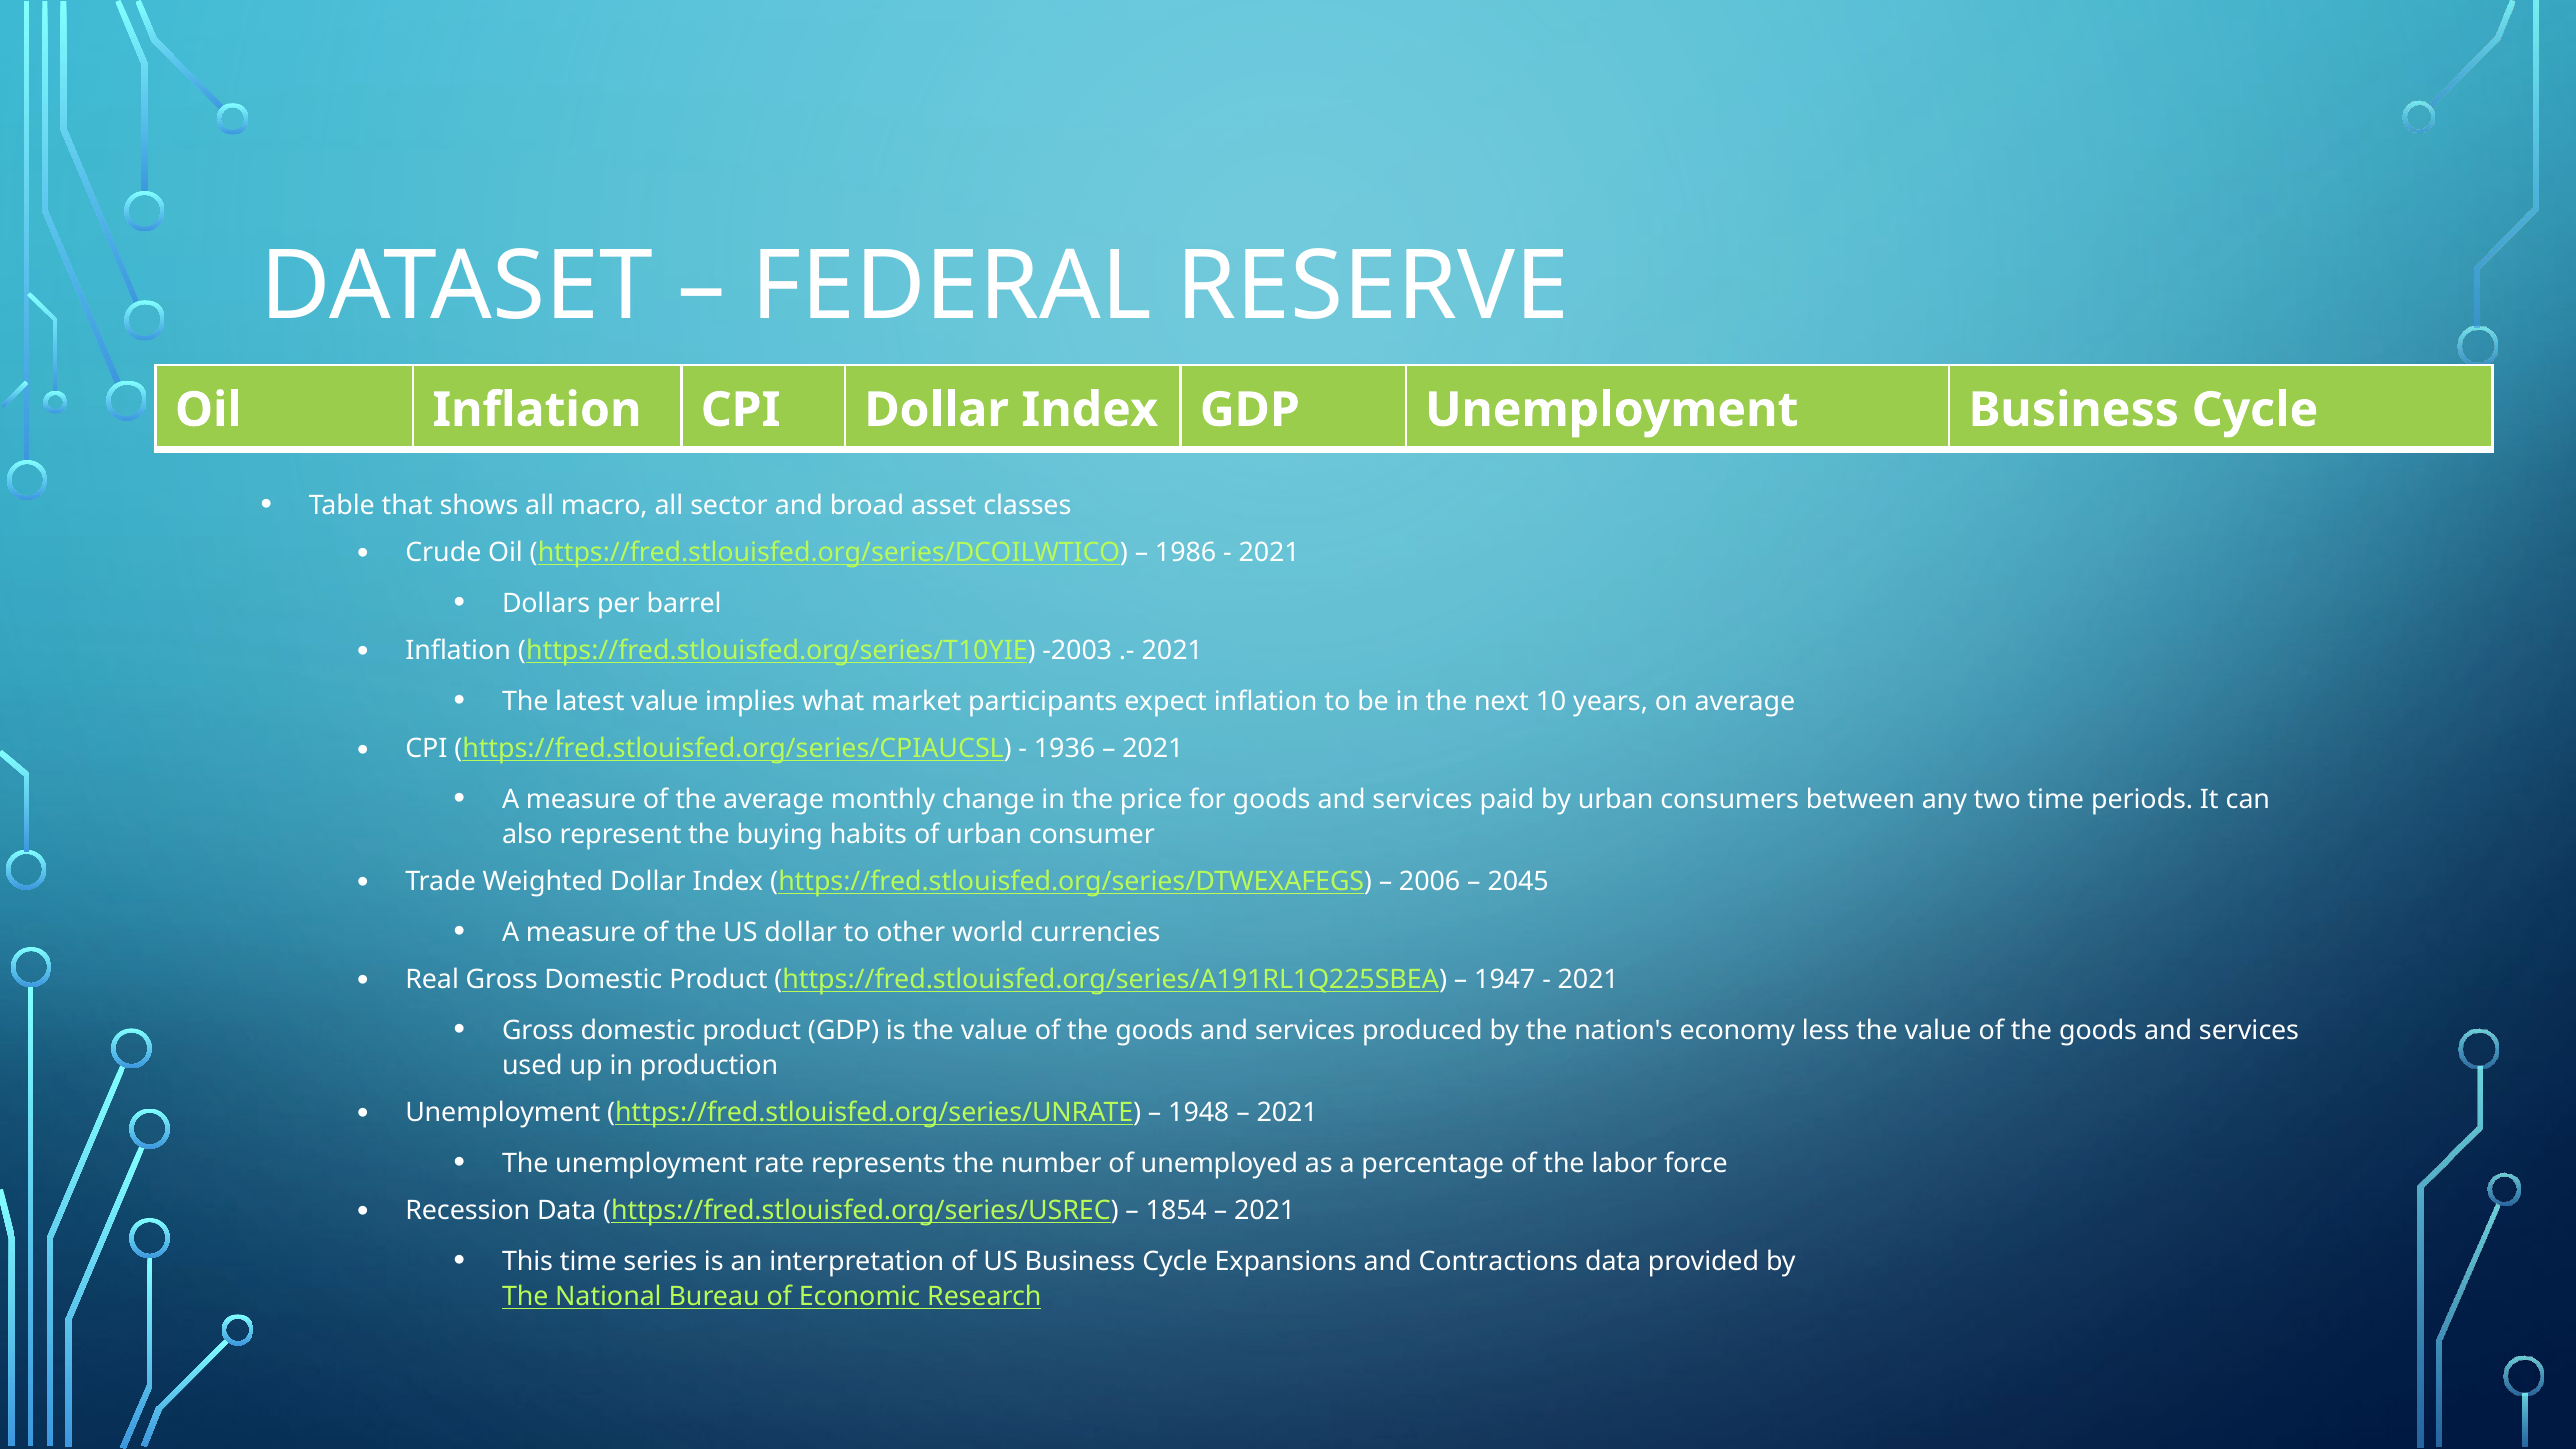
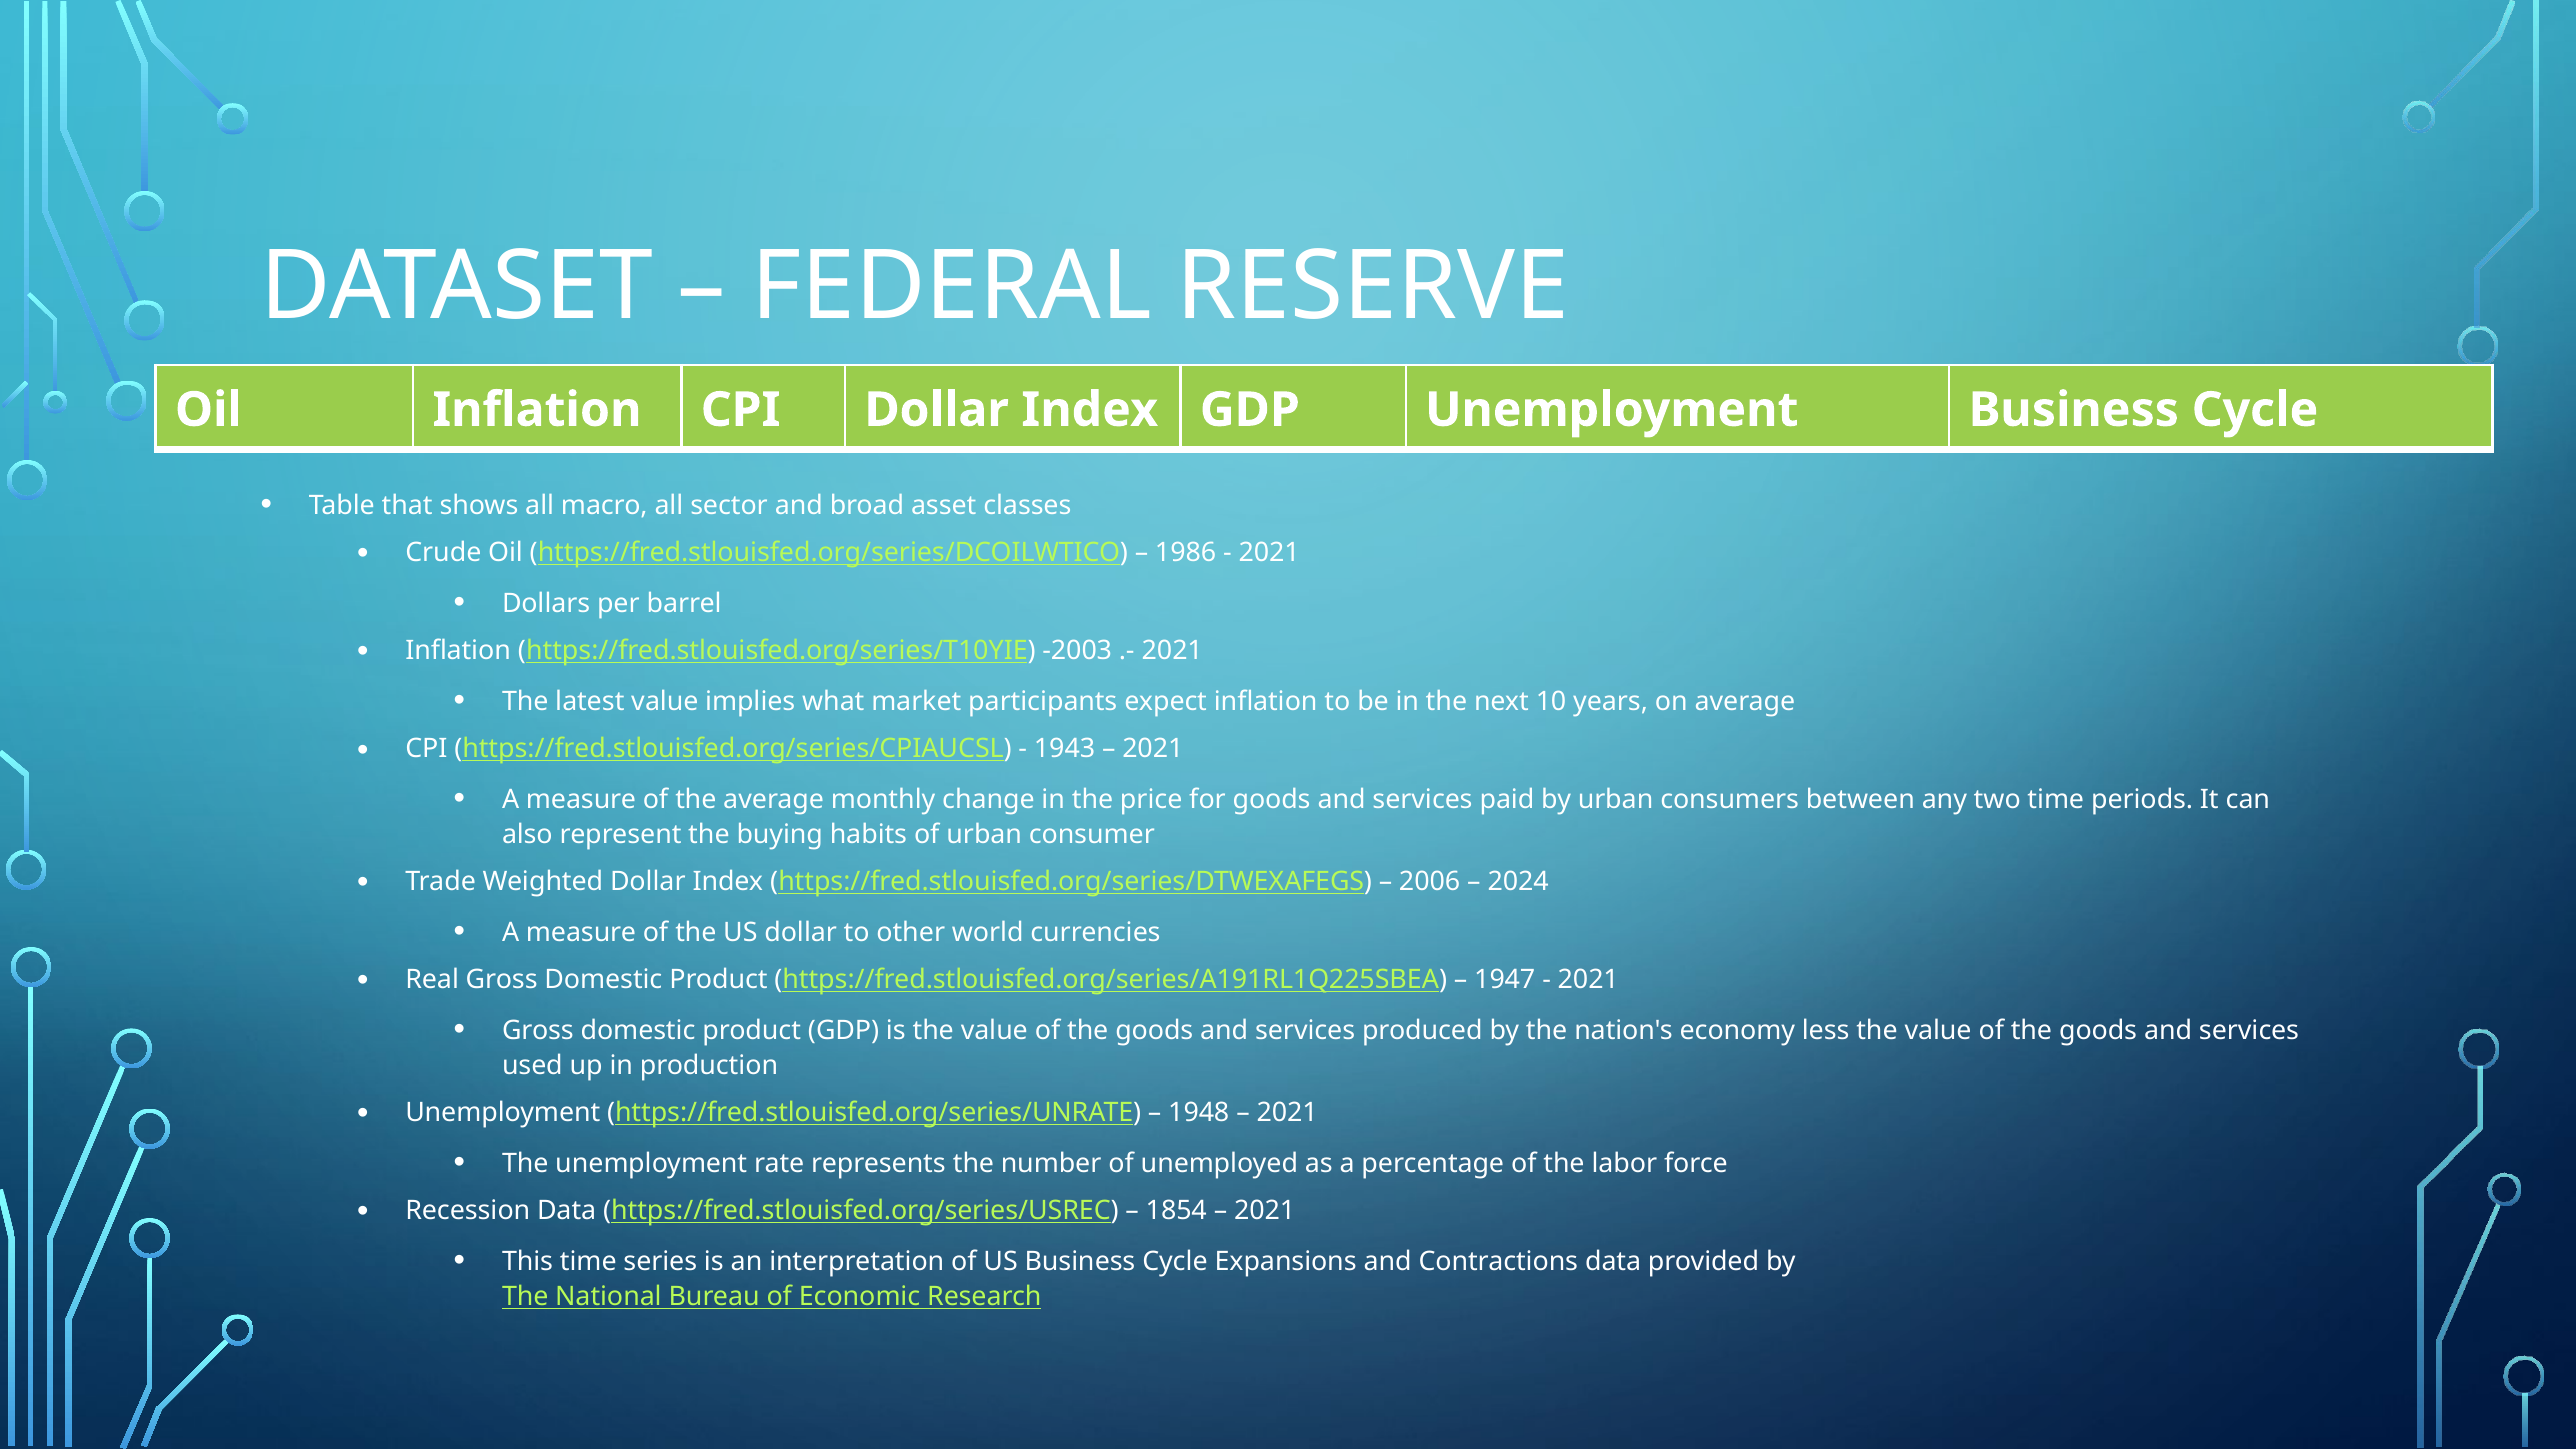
1936: 1936 -> 1943
2045: 2045 -> 2024
